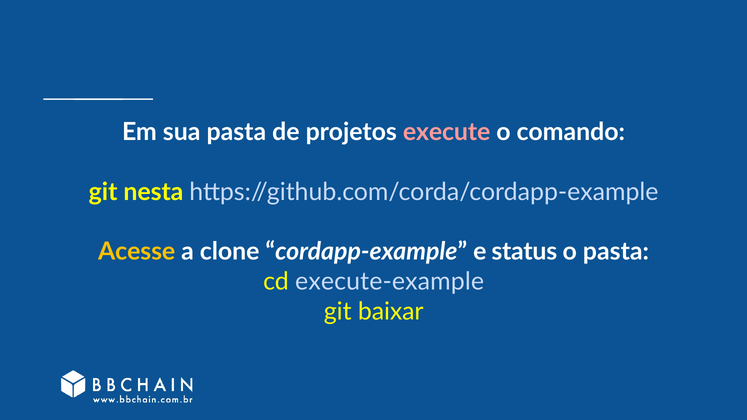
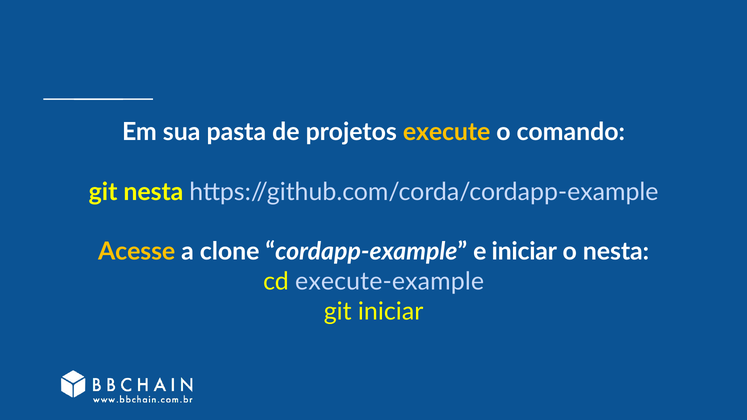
execute colour: pink -> yellow
e status: status -> iniciar
o pasta: pasta -> nesta
git baixar: baixar -> iniciar
